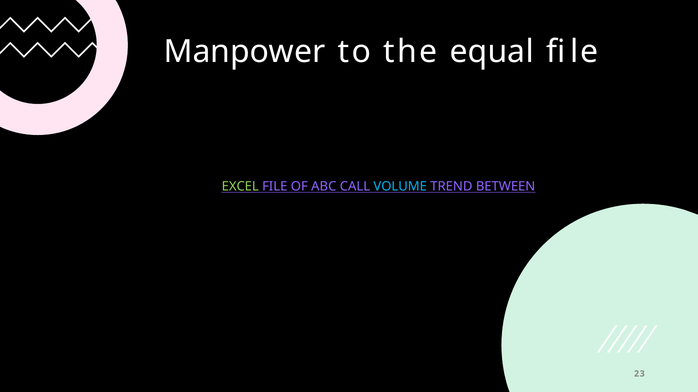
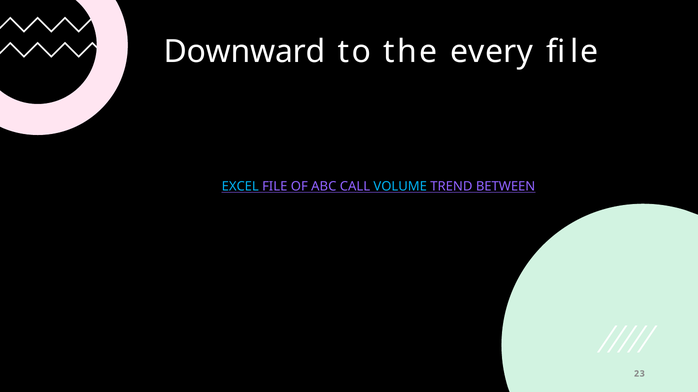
Manpower: Manpower -> Downward
equal: equal -> every
EXCEL colour: light green -> light blue
